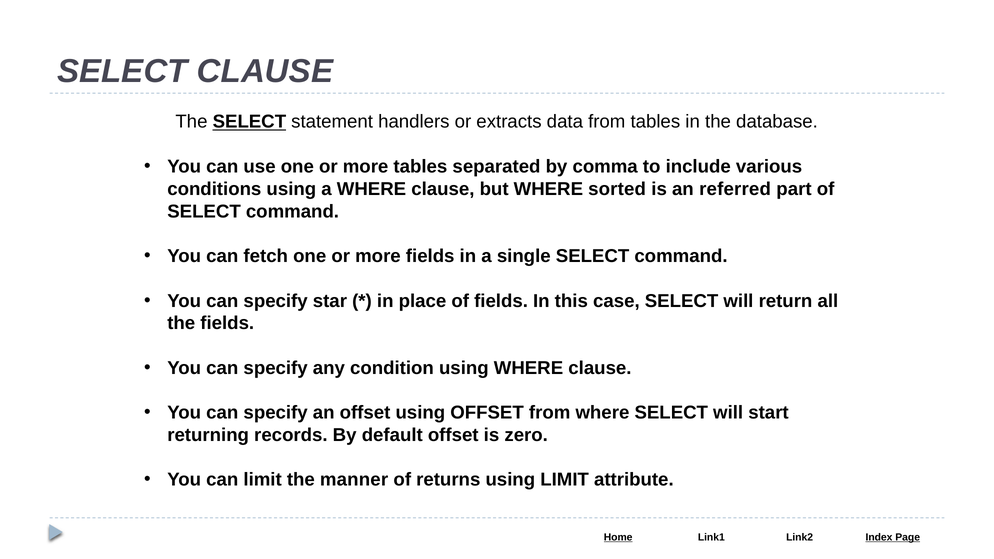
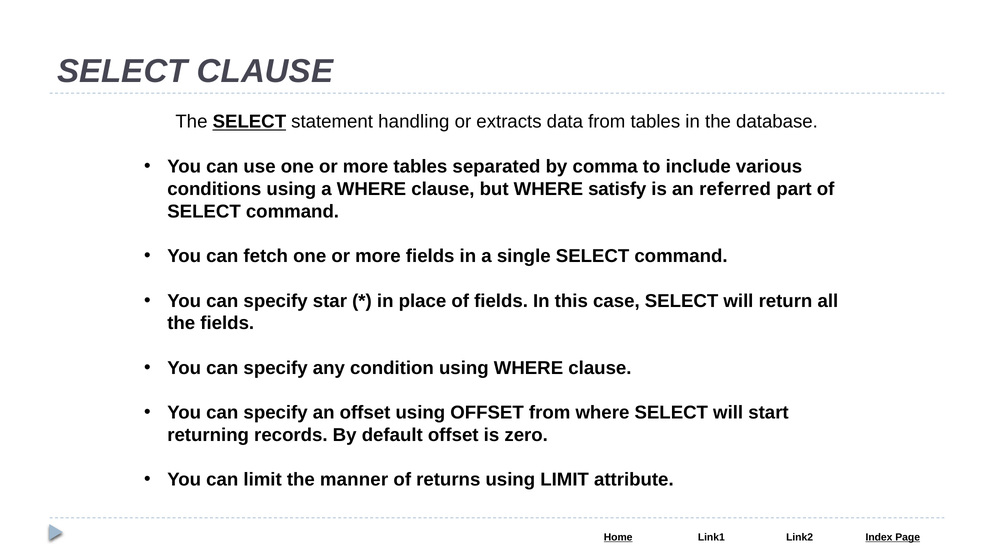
handlers: handlers -> handling
sorted: sorted -> satisfy
